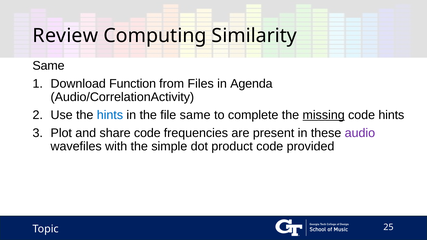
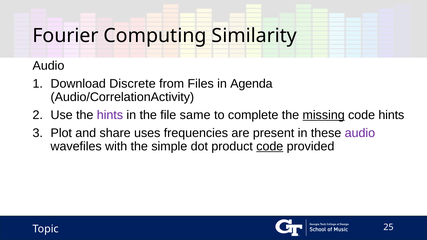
Review: Review -> Fourier
Same at (49, 66): Same -> Audio
Function: Function -> Discrete
hints at (110, 115) colour: blue -> purple
share code: code -> uses
code at (270, 146) underline: none -> present
